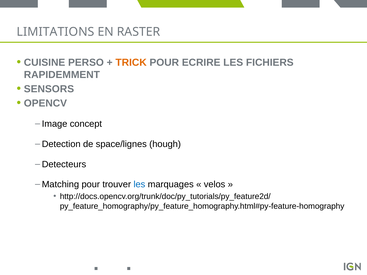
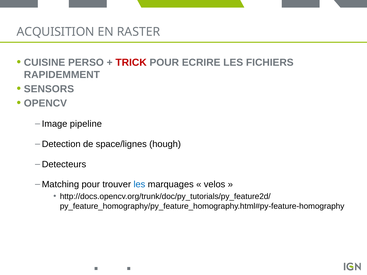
LIMITATIONS: LIMITATIONS -> ACQUISITION
TRICK colour: orange -> red
concept: concept -> pipeline
